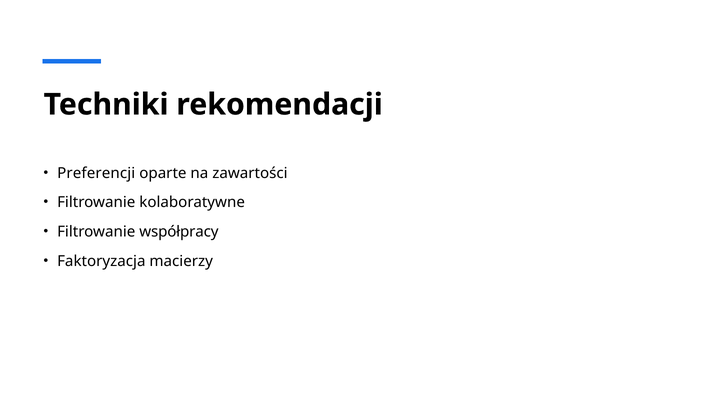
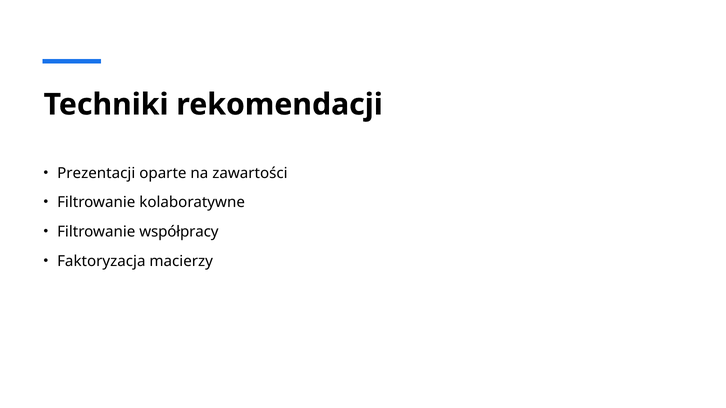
Preferencji: Preferencji -> Prezentacji
